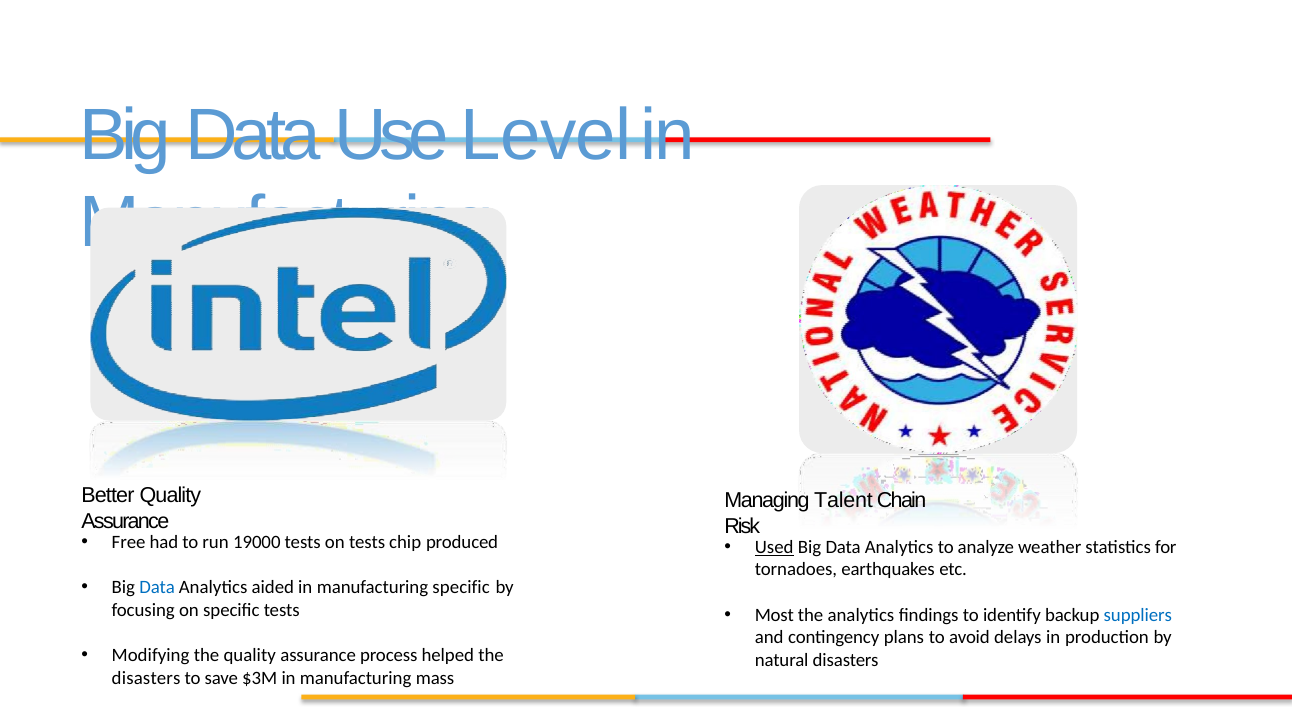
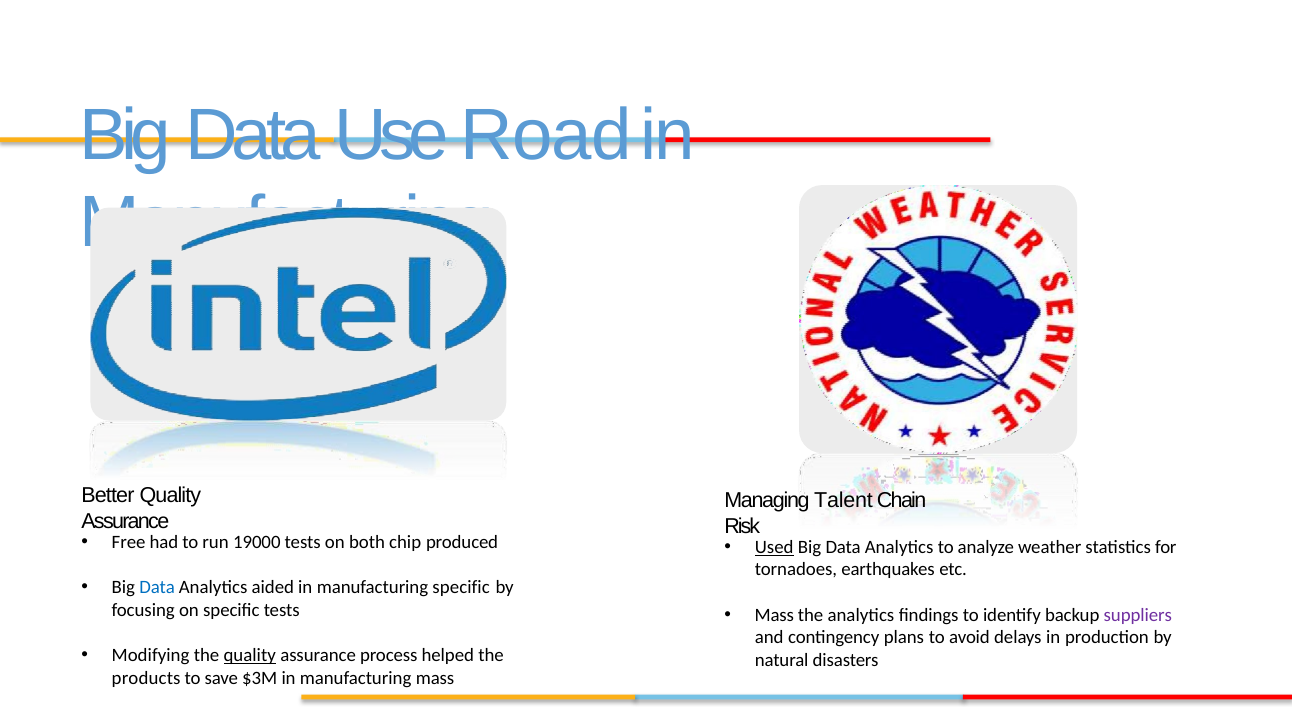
Level: Level -> Road
on tests: tests -> both
Most at (774, 615): Most -> Mass
suppliers colour: blue -> purple
quality at (250, 655) underline: none -> present
disasters at (146, 678): disasters -> products
